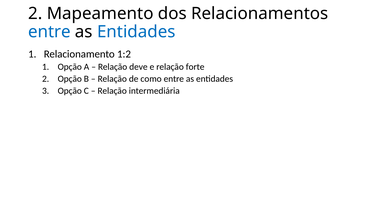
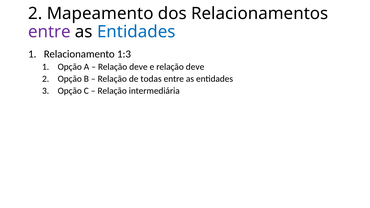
entre at (49, 32) colour: blue -> purple
1:2: 1:2 -> 1:3
e relação forte: forte -> deve
como: como -> todas
